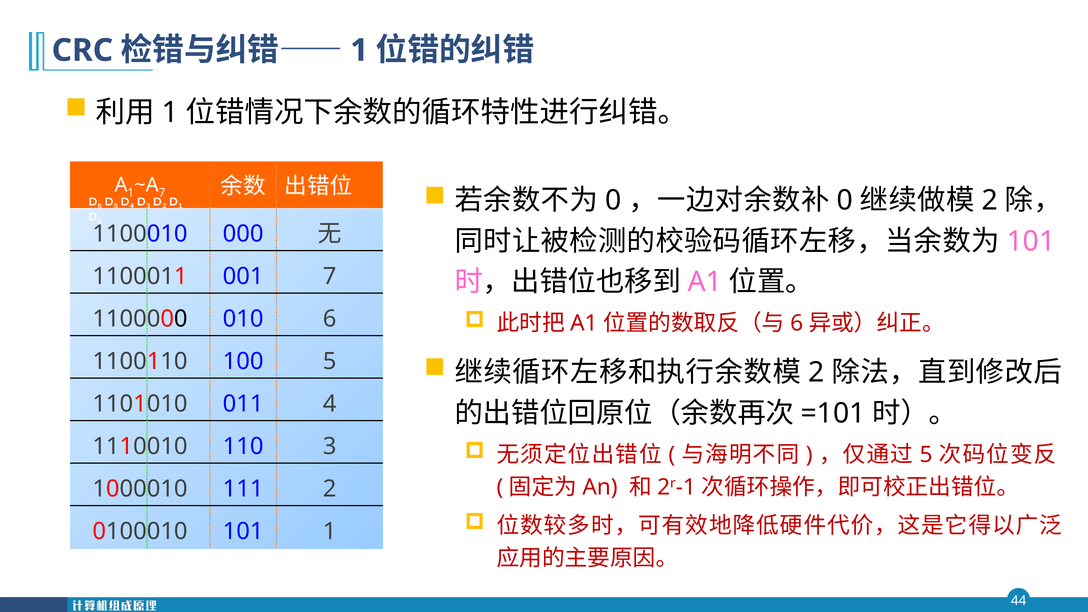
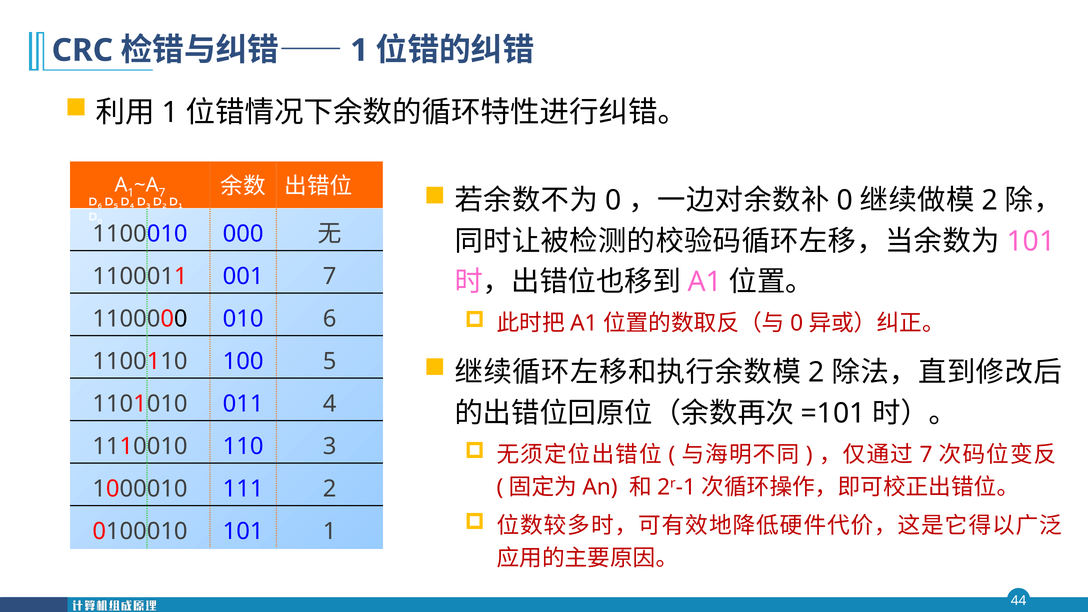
6 at (797, 323): 6 -> 0
5 at (926, 455): 5 -> 7
